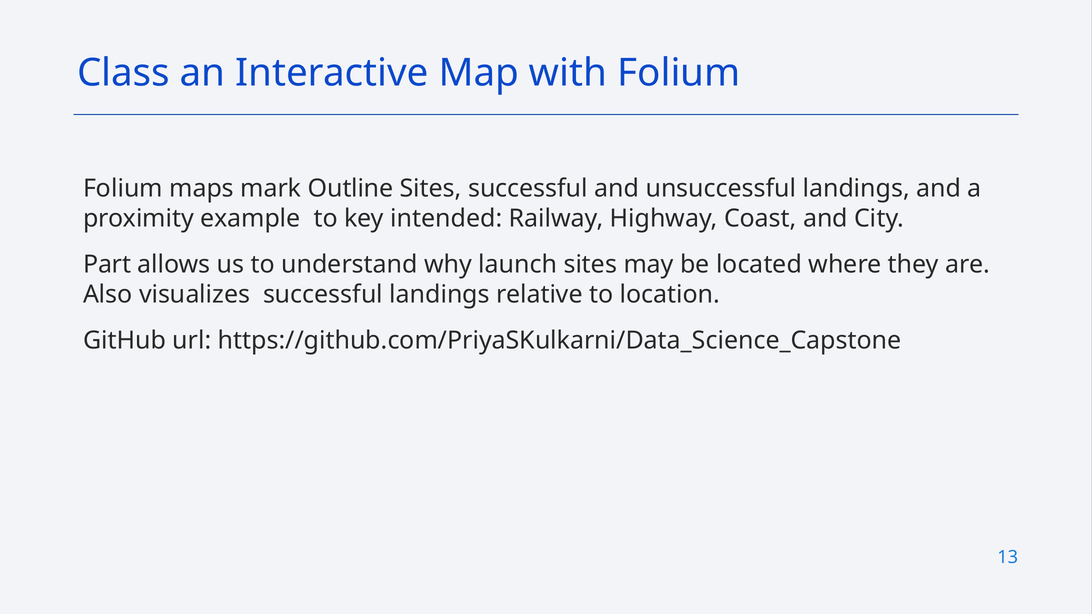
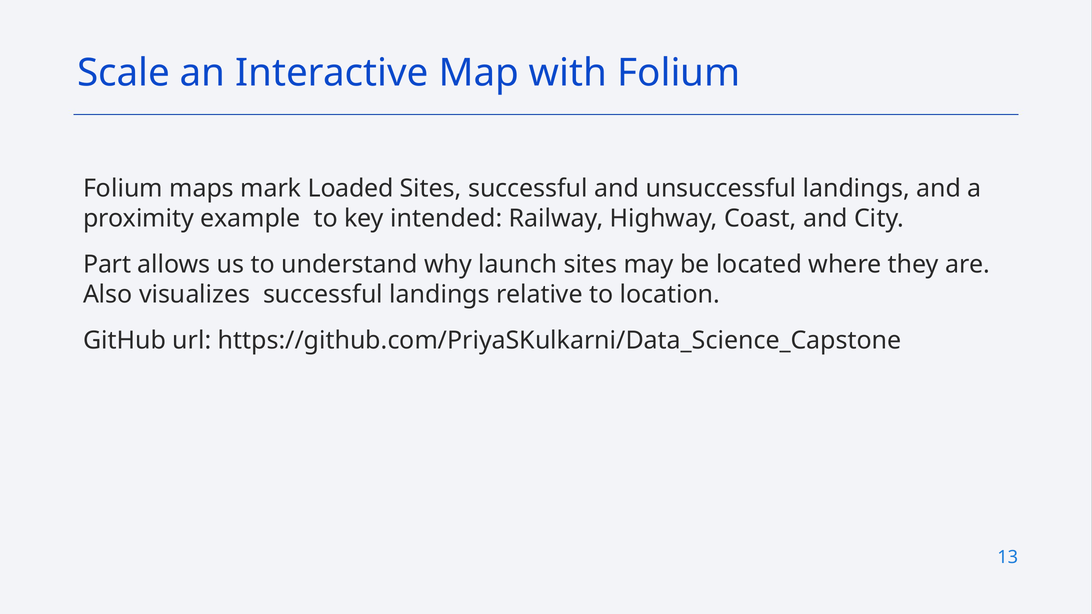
Class: Class -> Scale
Outline: Outline -> Loaded
